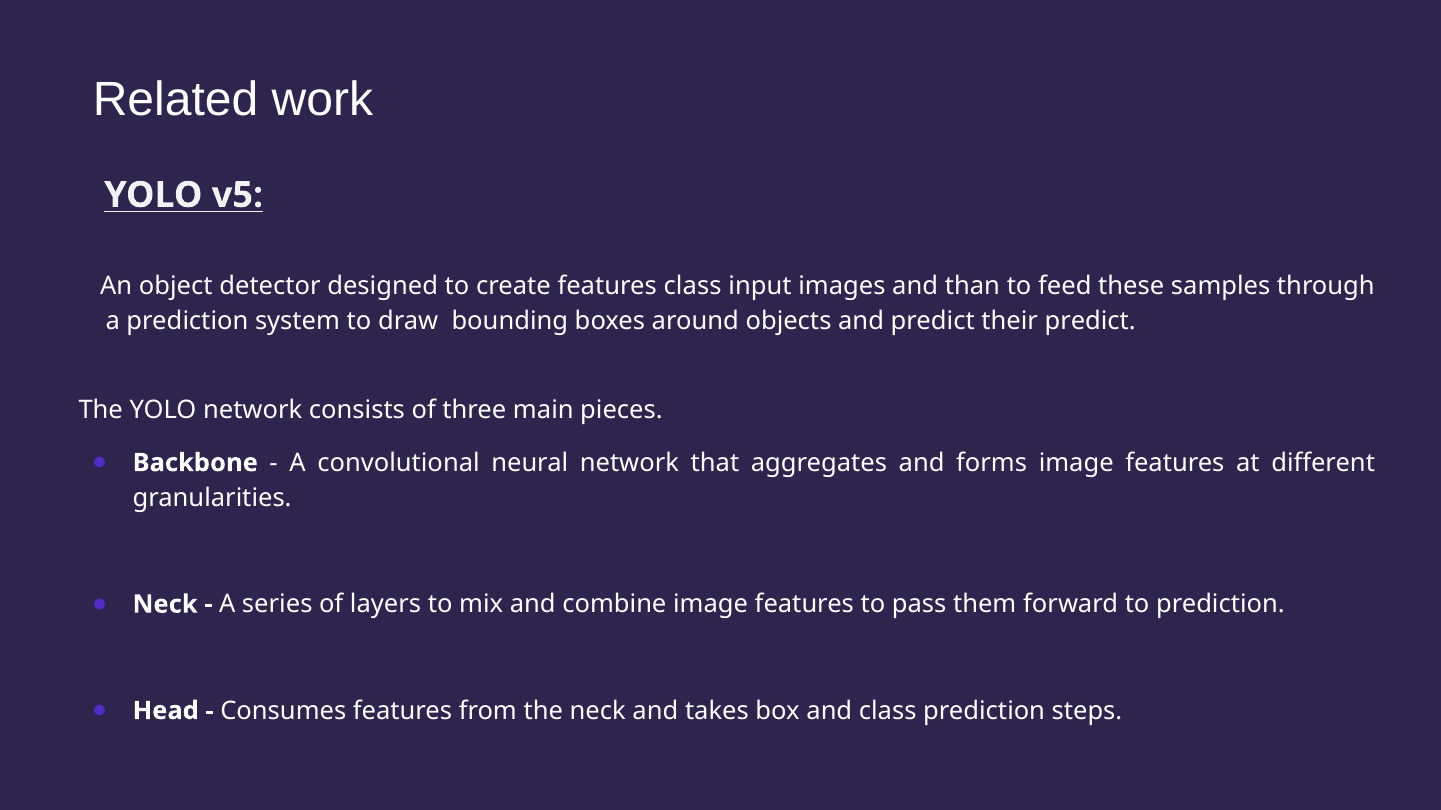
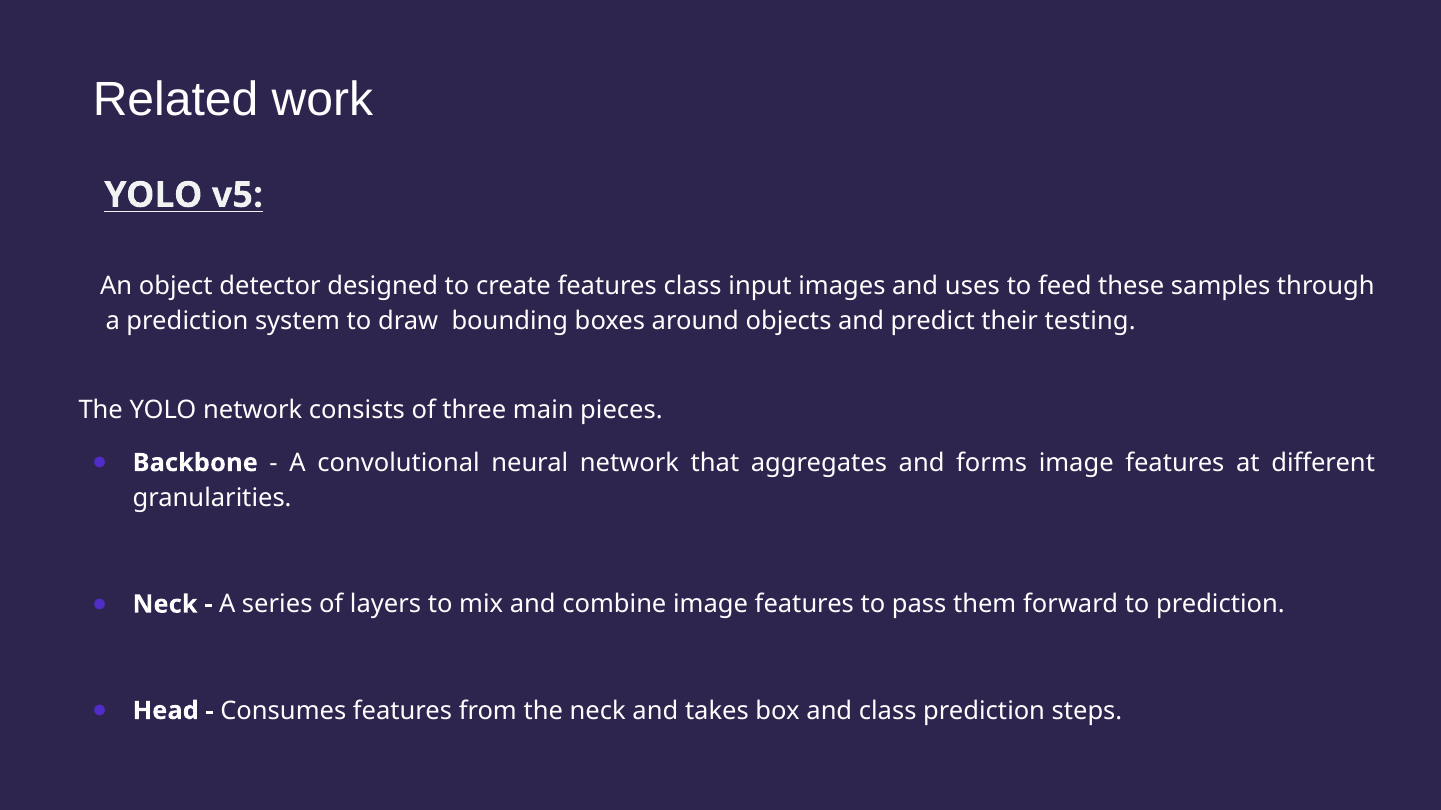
than: than -> uses
their predict: predict -> testing
